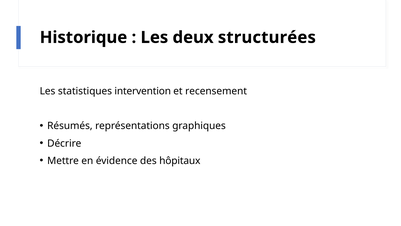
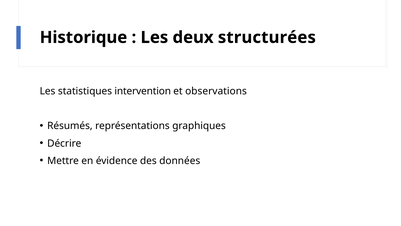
recensement: recensement -> observations
hôpitaux: hôpitaux -> données
